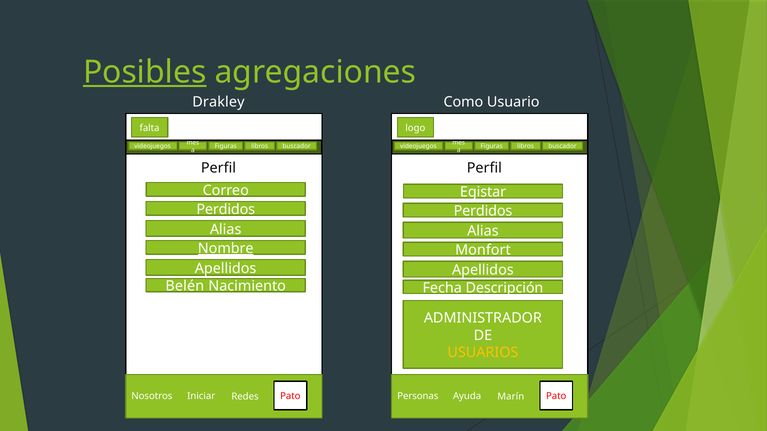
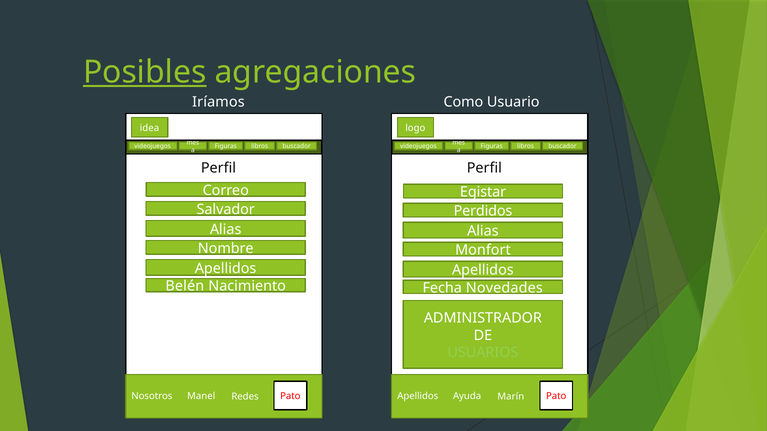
Drakley: Drakley -> Iríamos
falta: falta -> idea
Perdidos at (226, 210): Perdidos -> Salvador
Nombre underline: present -> none
Descripción: Descripción -> Novedades
USUARIOS colour: yellow -> light green
Iniciar: Iniciar -> Manel
Personas at (418, 396): Personas -> Apellidos
